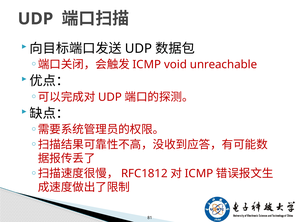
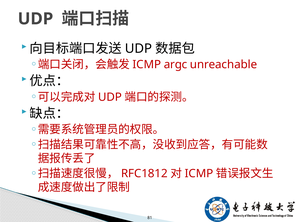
void: void -> argc
